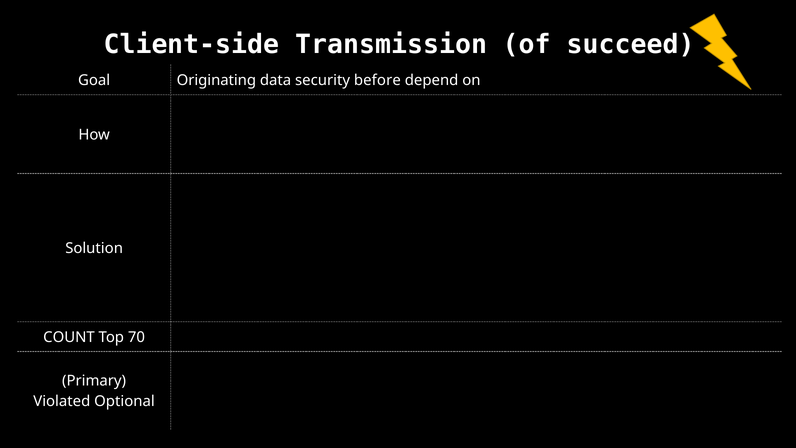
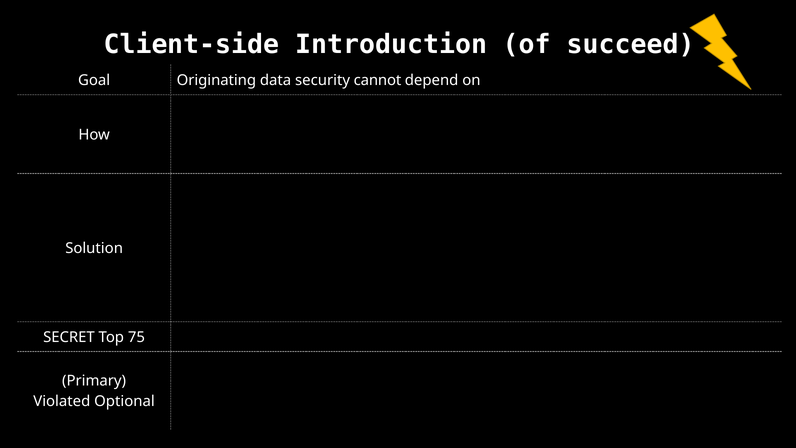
Transmission: Transmission -> Introduction
before: before -> cannot
COUNT: COUNT -> SECRET
70: 70 -> 75
